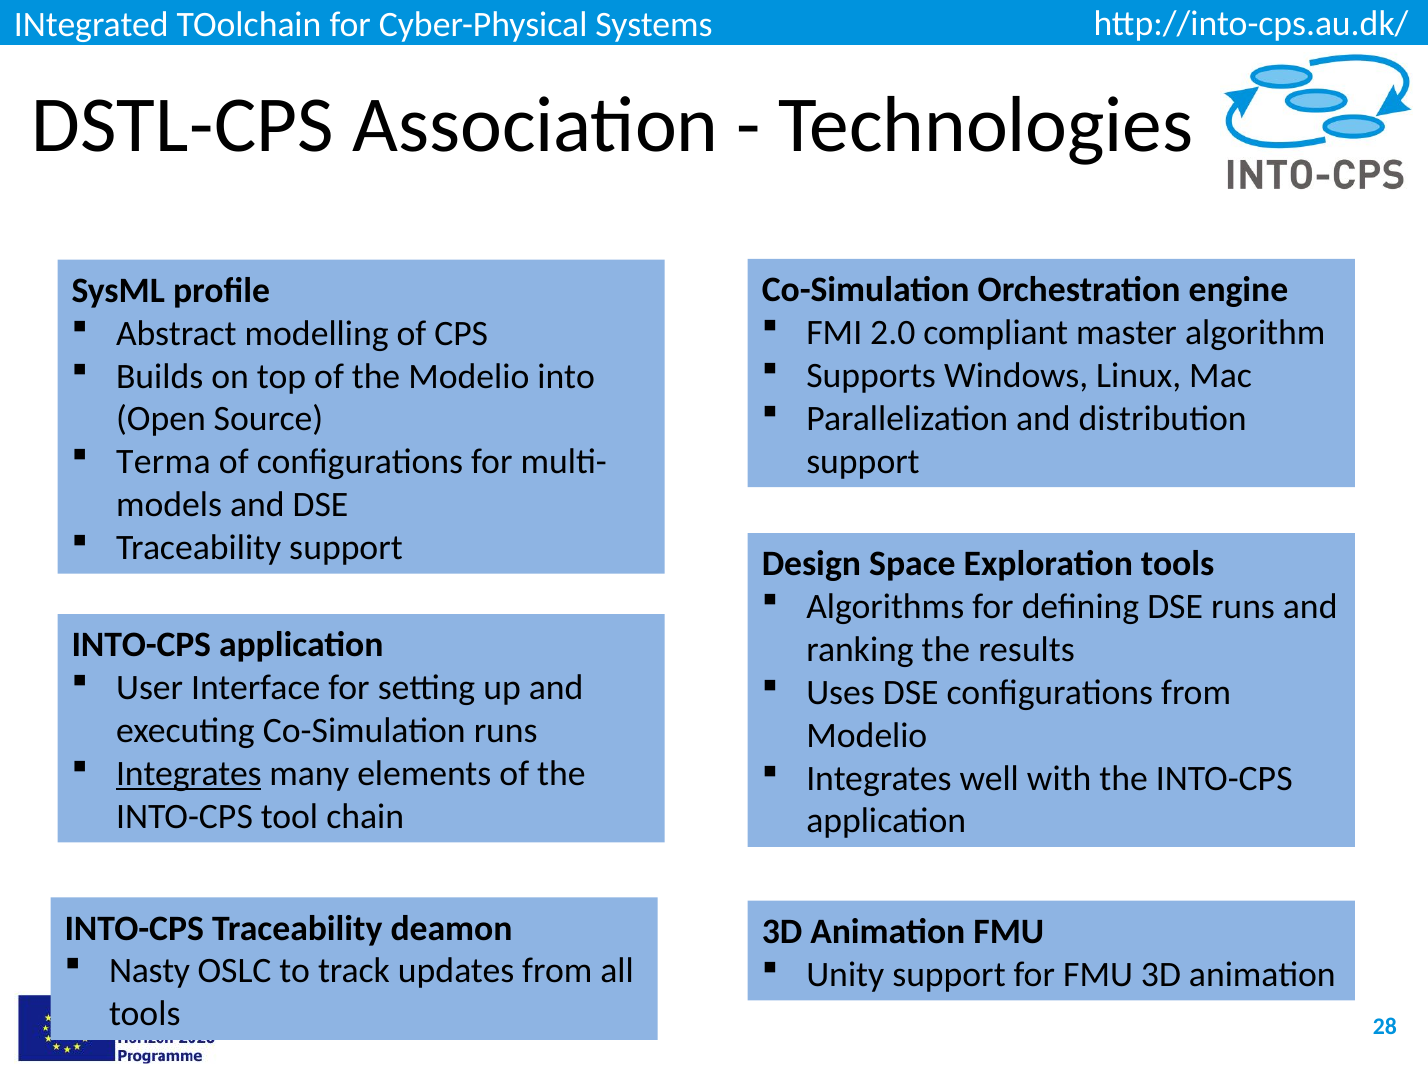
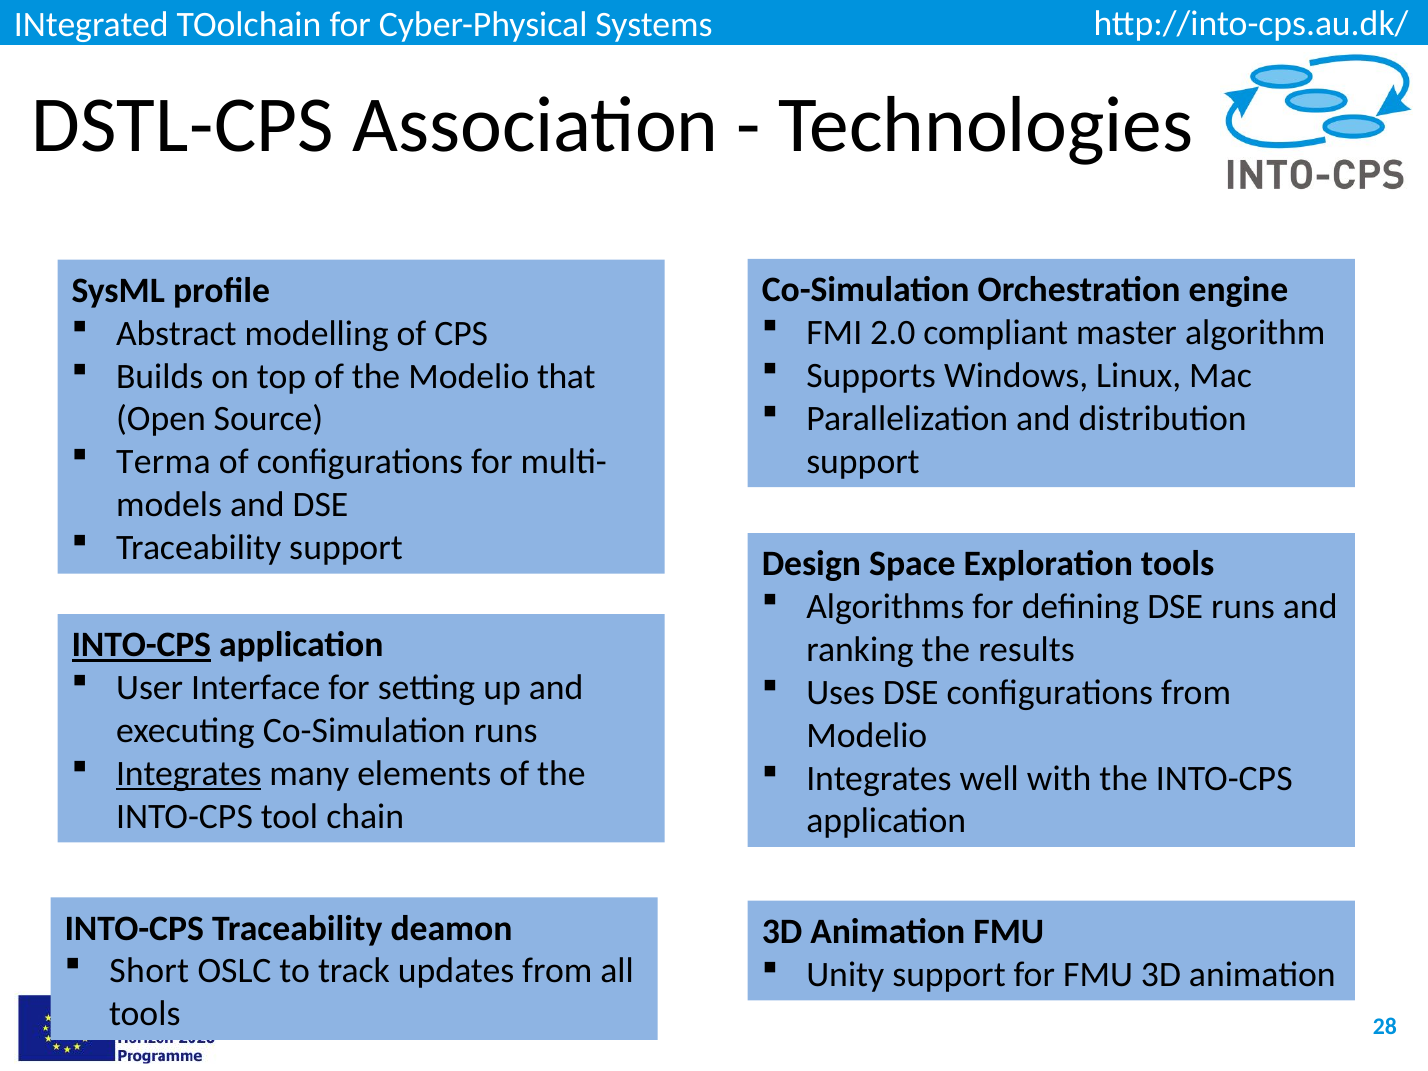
into: into -> that
INTO-CPS at (141, 645) underline: none -> present
Nasty: Nasty -> Short
